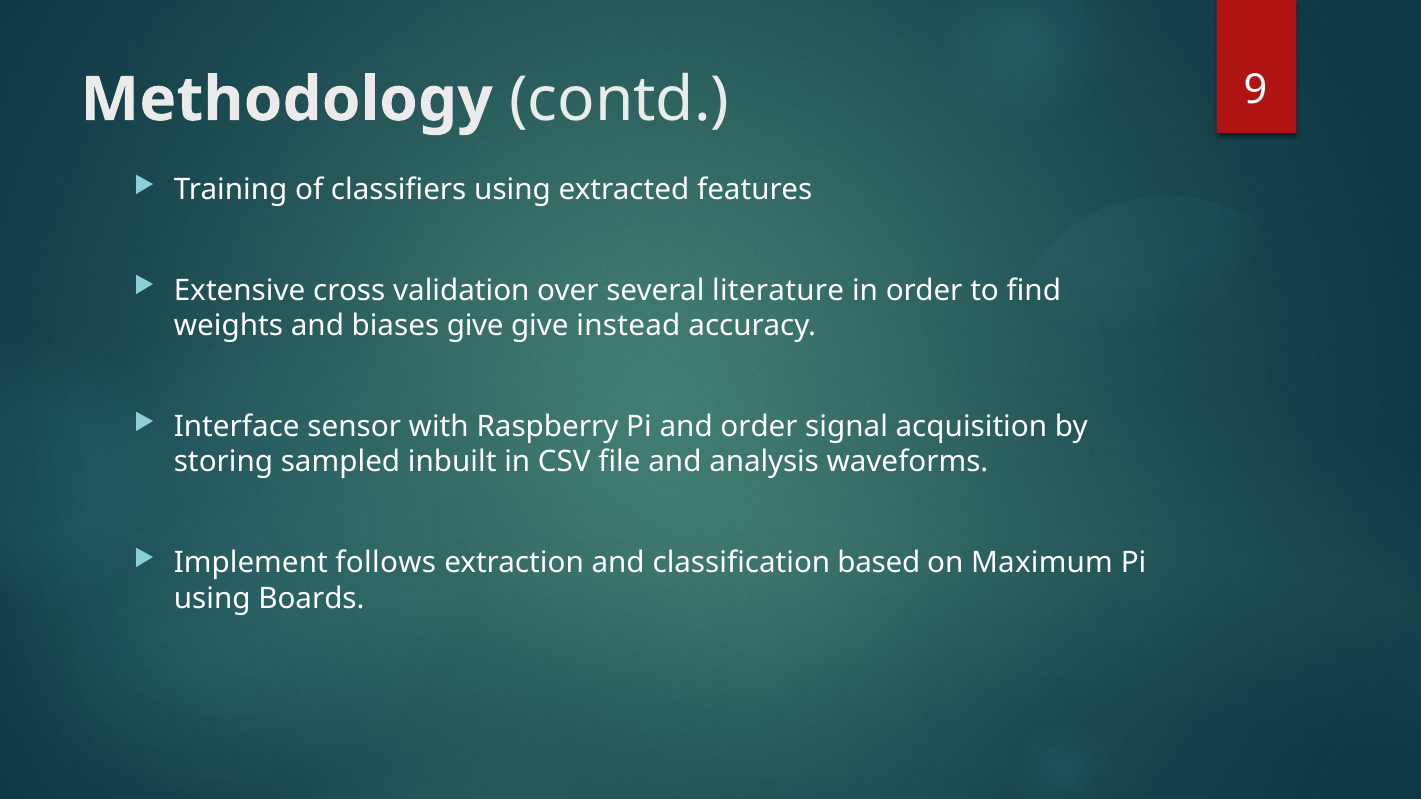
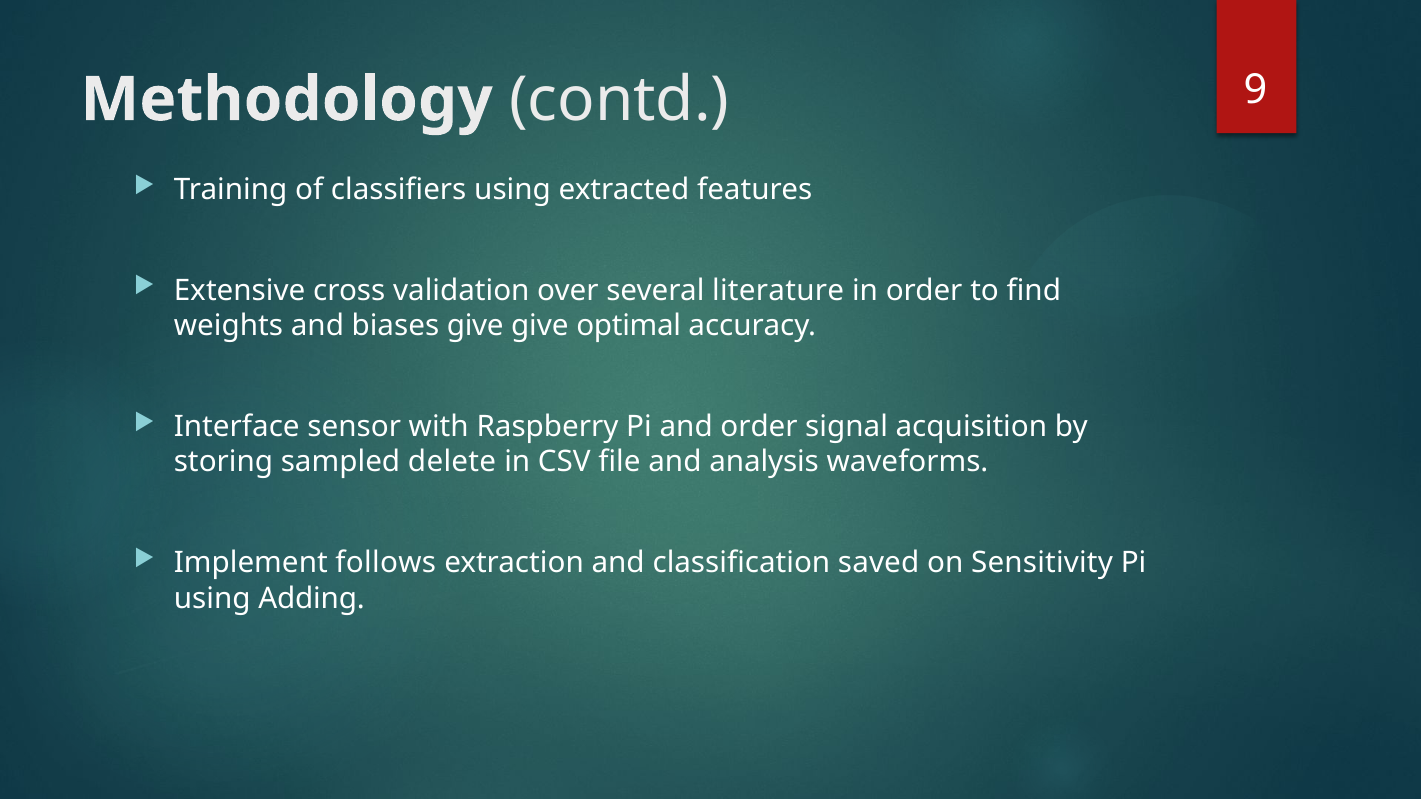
instead: instead -> optimal
inbuilt: inbuilt -> delete
based: based -> saved
Maximum: Maximum -> Sensitivity
Boards: Boards -> Adding
